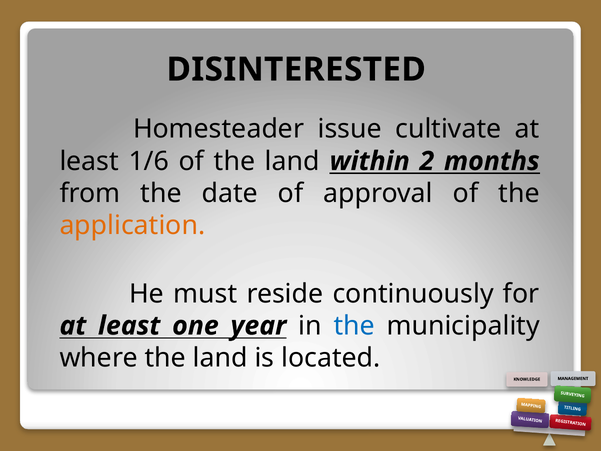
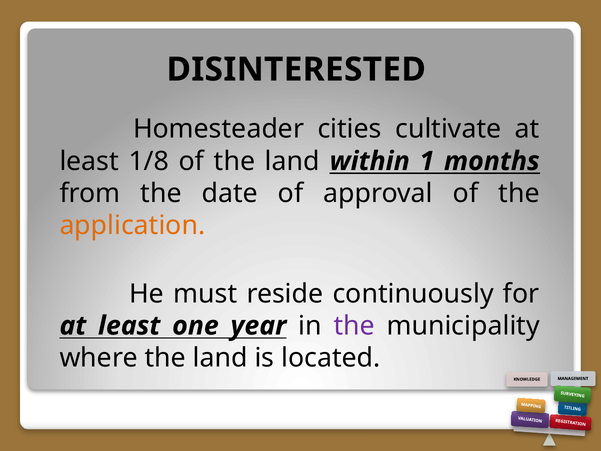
issue: issue -> cities
1/6: 1/6 -> 1/8
2: 2 -> 1
the at (354, 326) colour: blue -> purple
